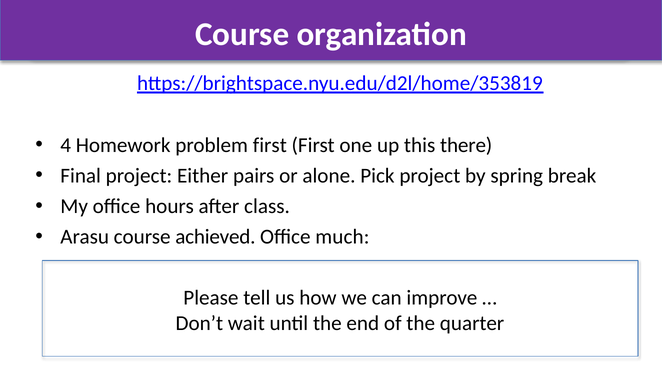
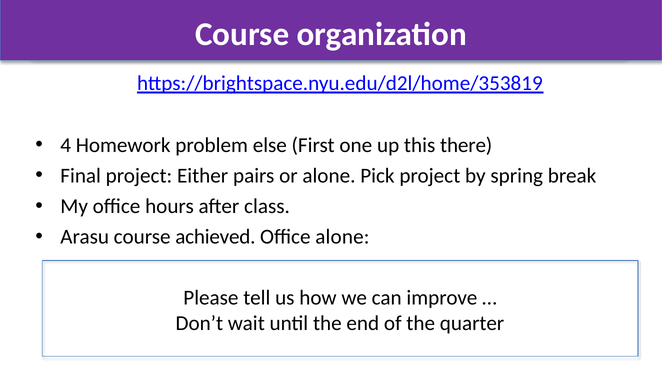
problem first: first -> else
Office much: much -> alone
